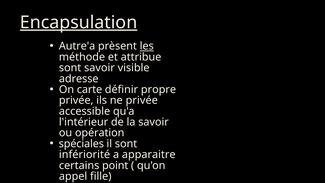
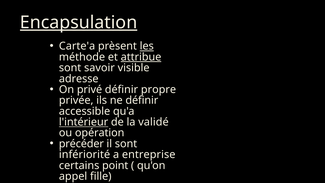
Autre'a: Autre'a -> Carte'a
attribue underline: none -> present
carte: carte -> privé
ne privée: privée -> définir
l'intérieur underline: none -> present
la savoir: savoir -> validé
spéciales: spéciales -> précéder
apparaitre: apparaitre -> entreprise
